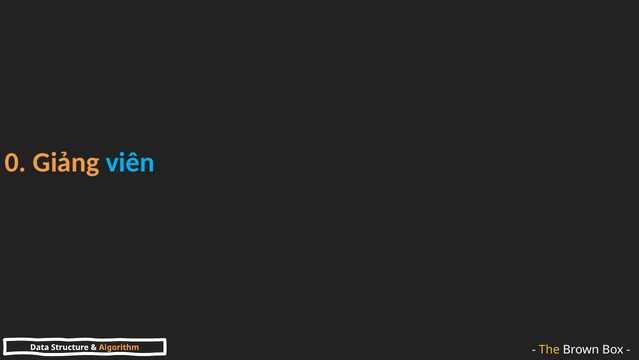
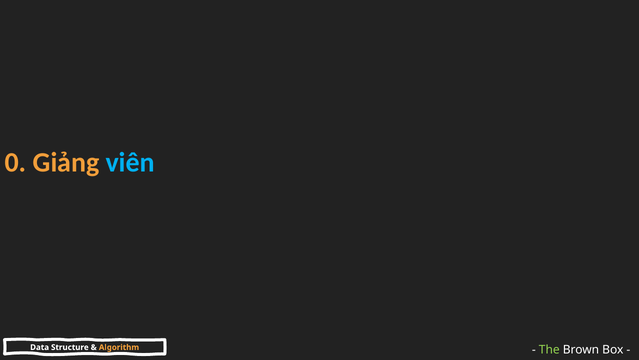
The colour: yellow -> light green
